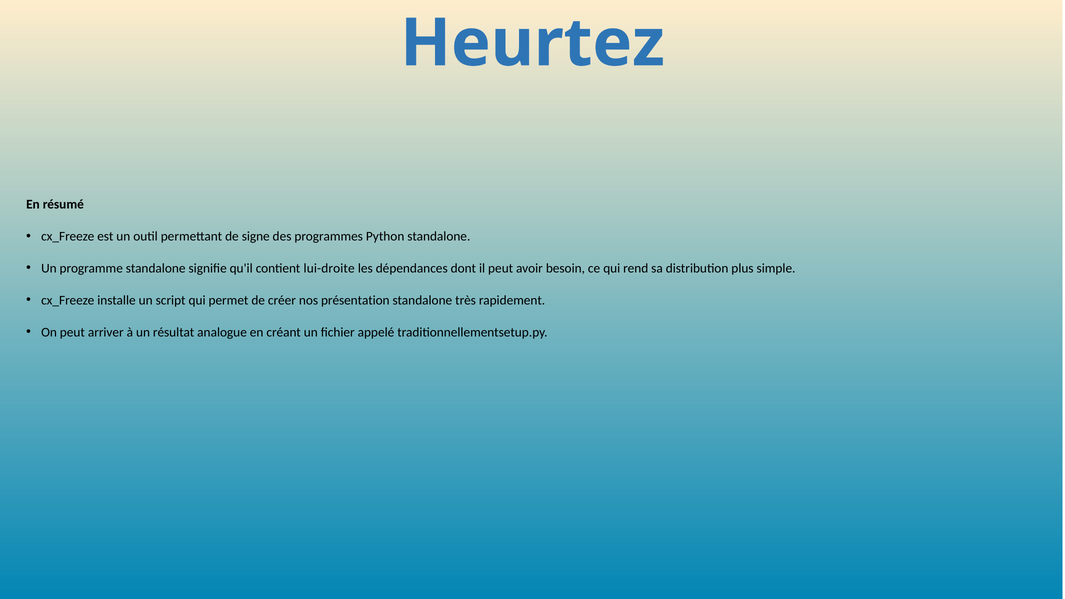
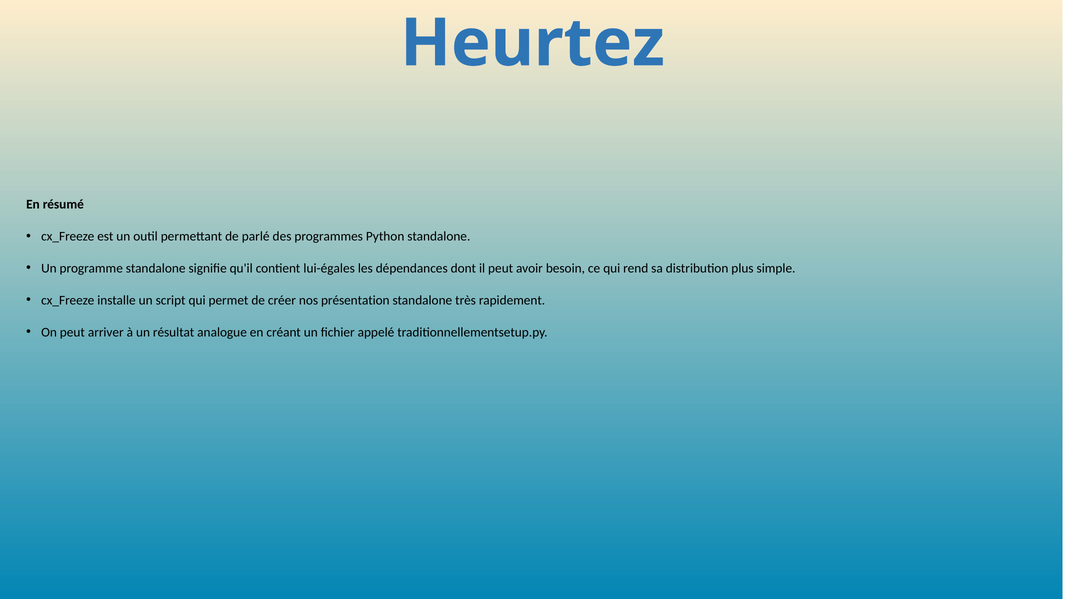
signe: signe -> parlé
lui-droite: lui-droite -> lui-égales
